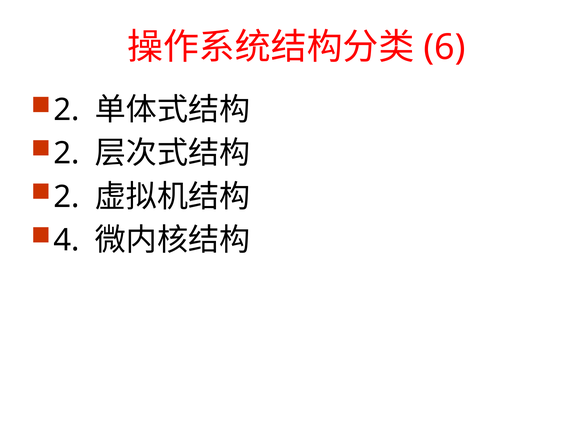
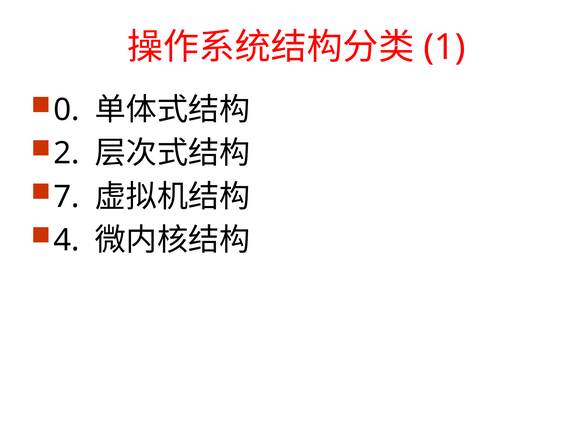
6: 6 -> 1
2 at (66, 110): 2 -> 0
2 at (66, 197): 2 -> 7
